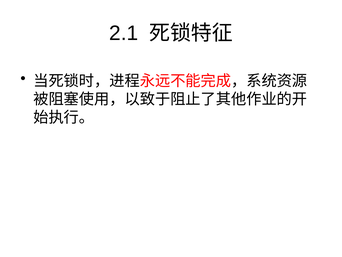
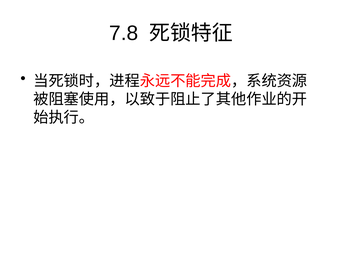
2.1: 2.1 -> 7.8
